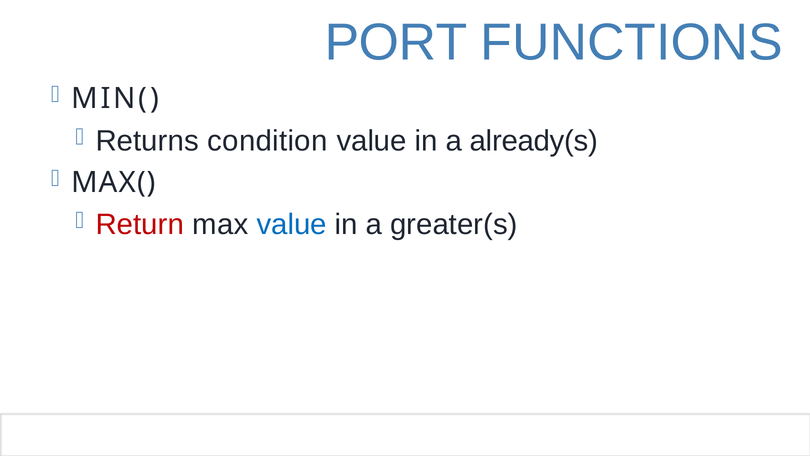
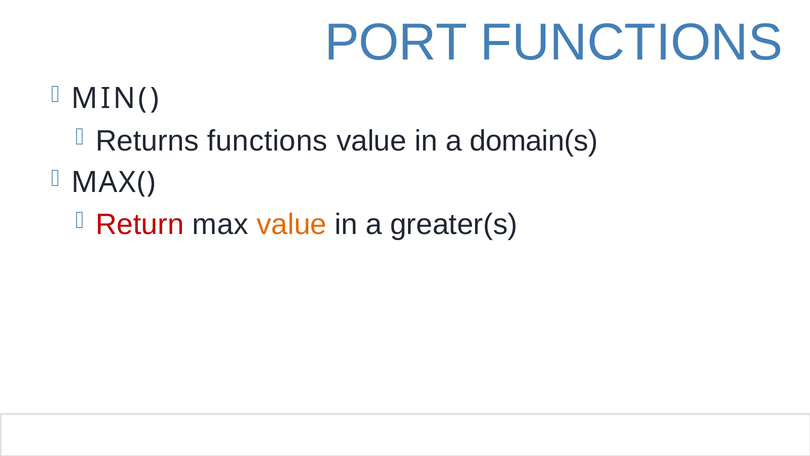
Returns condition: condition -> functions
already(s: already(s -> domain(s
value at (292, 224) colour: blue -> orange
